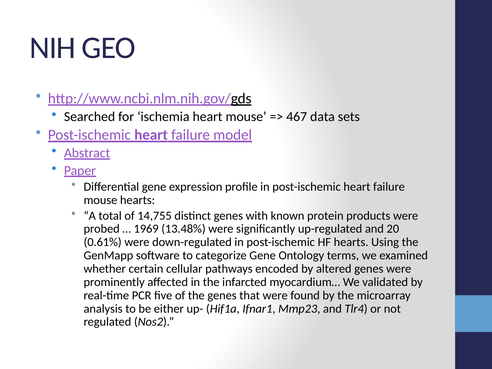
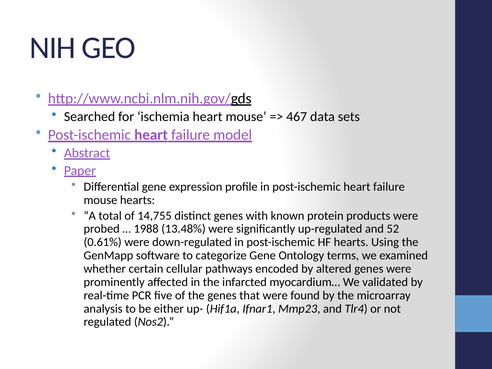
1969: 1969 -> 1988
20: 20 -> 52
